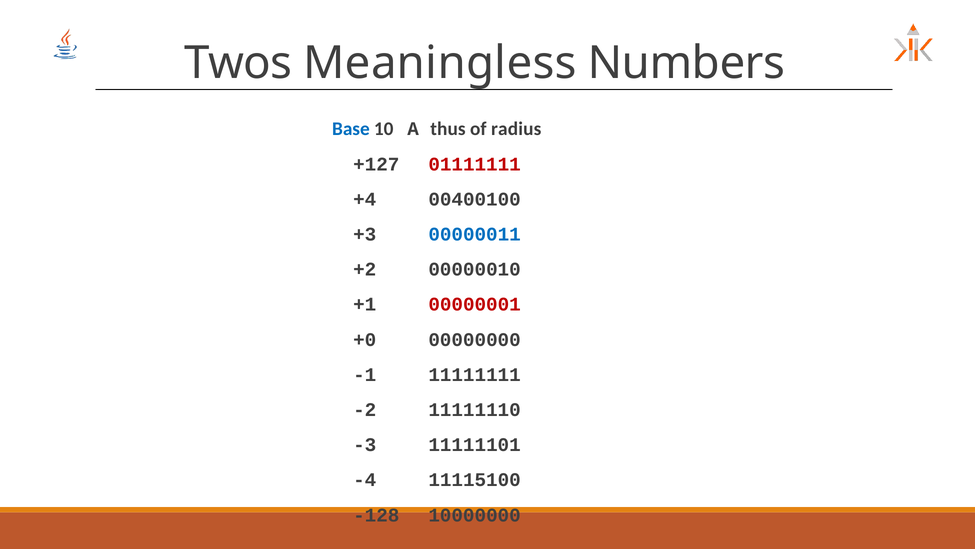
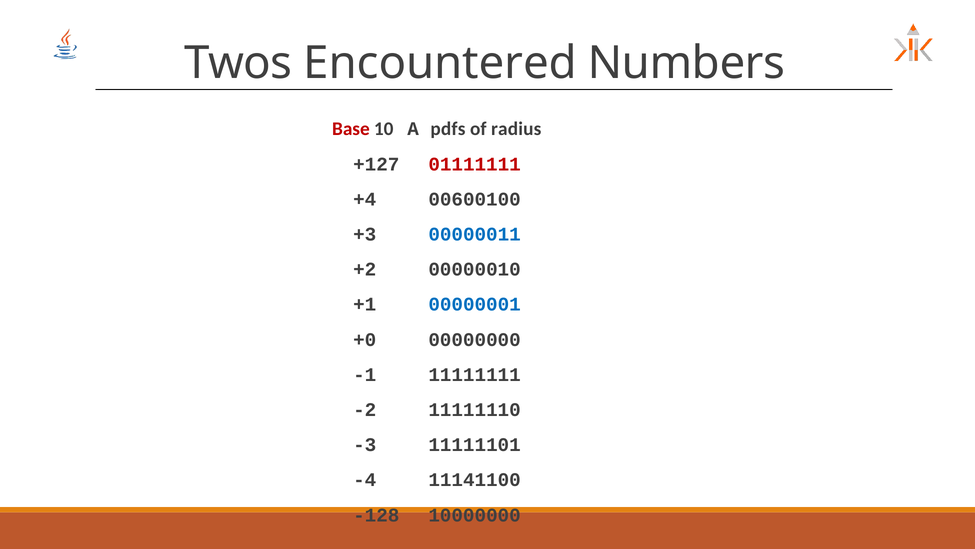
Meaningless: Meaningless -> Encountered
Base colour: blue -> red
thus: thus -> pdfs
00400100: 00400100 -> 00600100
00000001 colour: red -> blue
11115100: 11115100 -> 11141100
